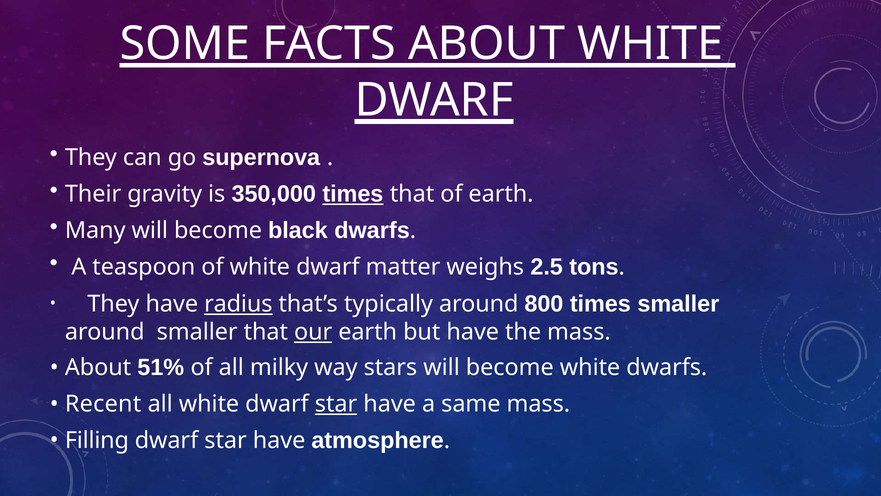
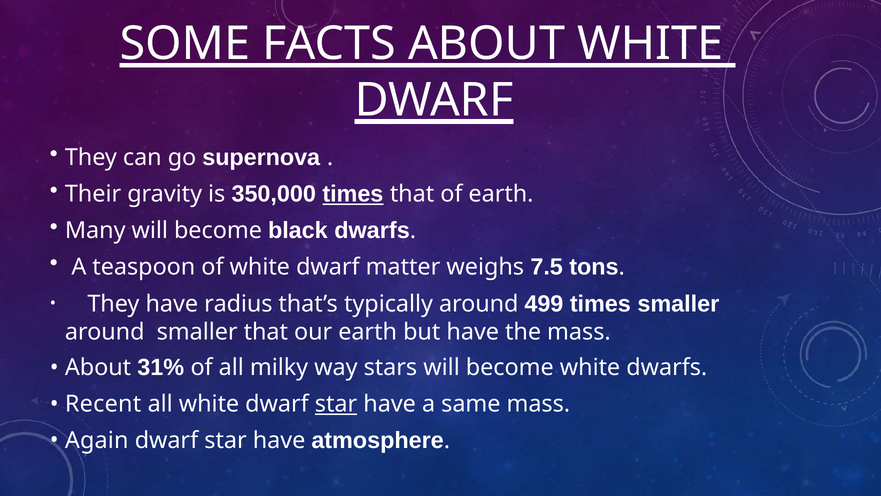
2.5: 2.5 -> 7.5
radius underline: present -> none
800: 800 -> 499
our underline: present -> none
51%: 51% -> 31%
Filling: Filling -> Again
